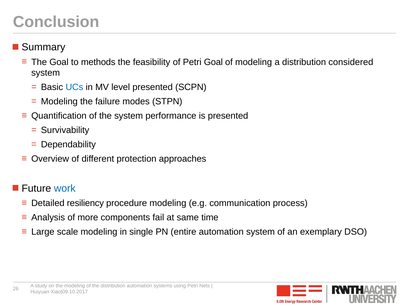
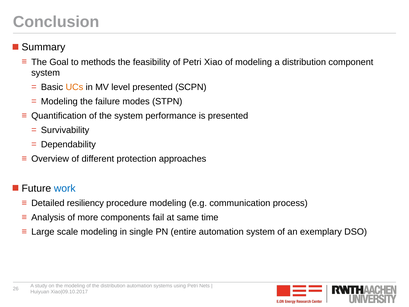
Petri Goal: Goal -> Xiao
considered: considered -> component
UCs colour: blue -> orange
